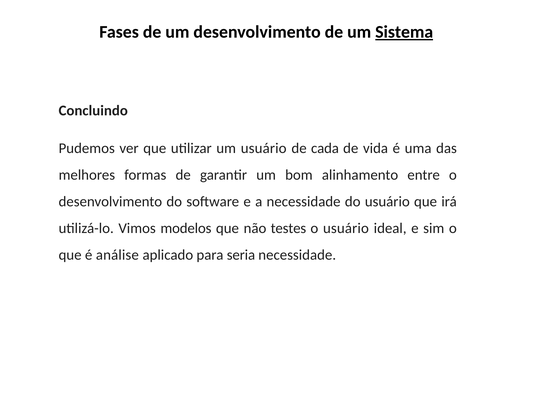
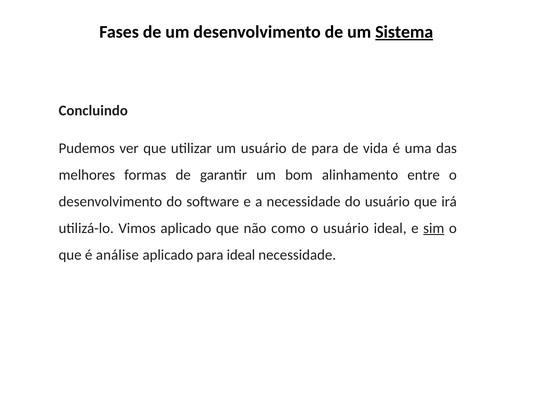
de cada: cada -> para
Vimos modelos: modelos -> aplicado
testes: testes -> como
sim underline: none -> present
para seria: seria -> ideal
